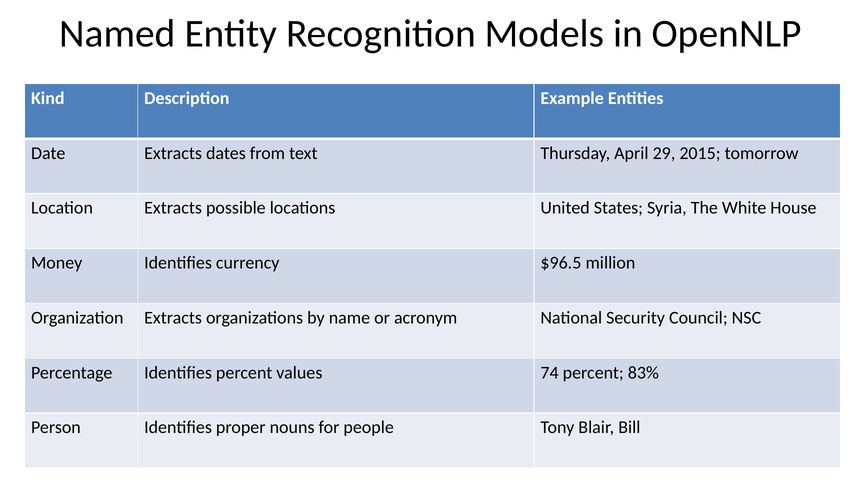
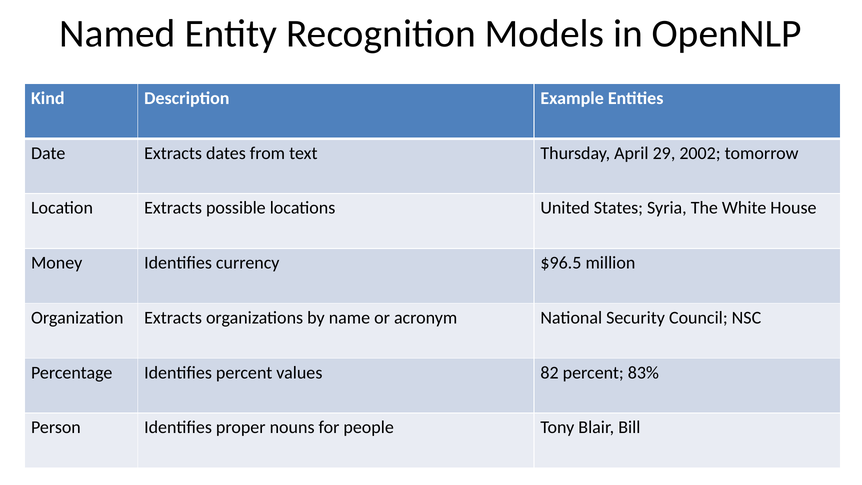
2015: 2015 -> 2002
74: 74 -> 82
